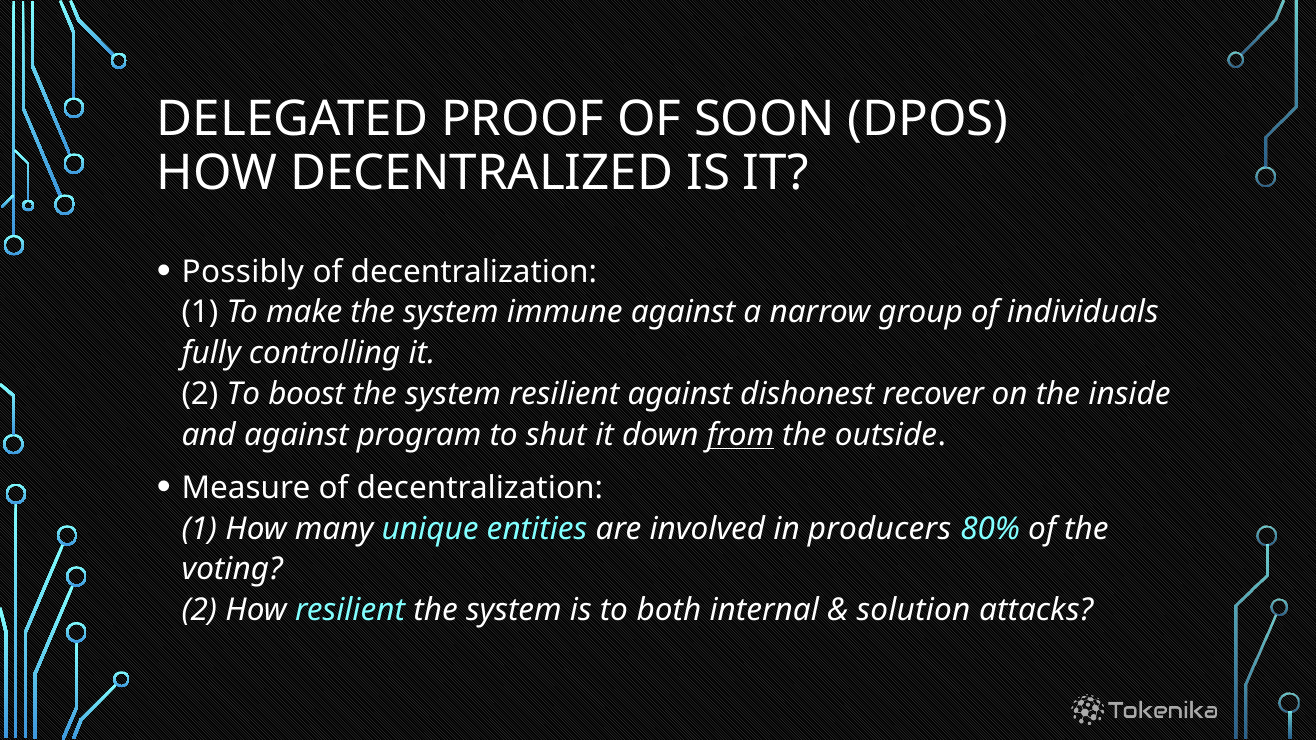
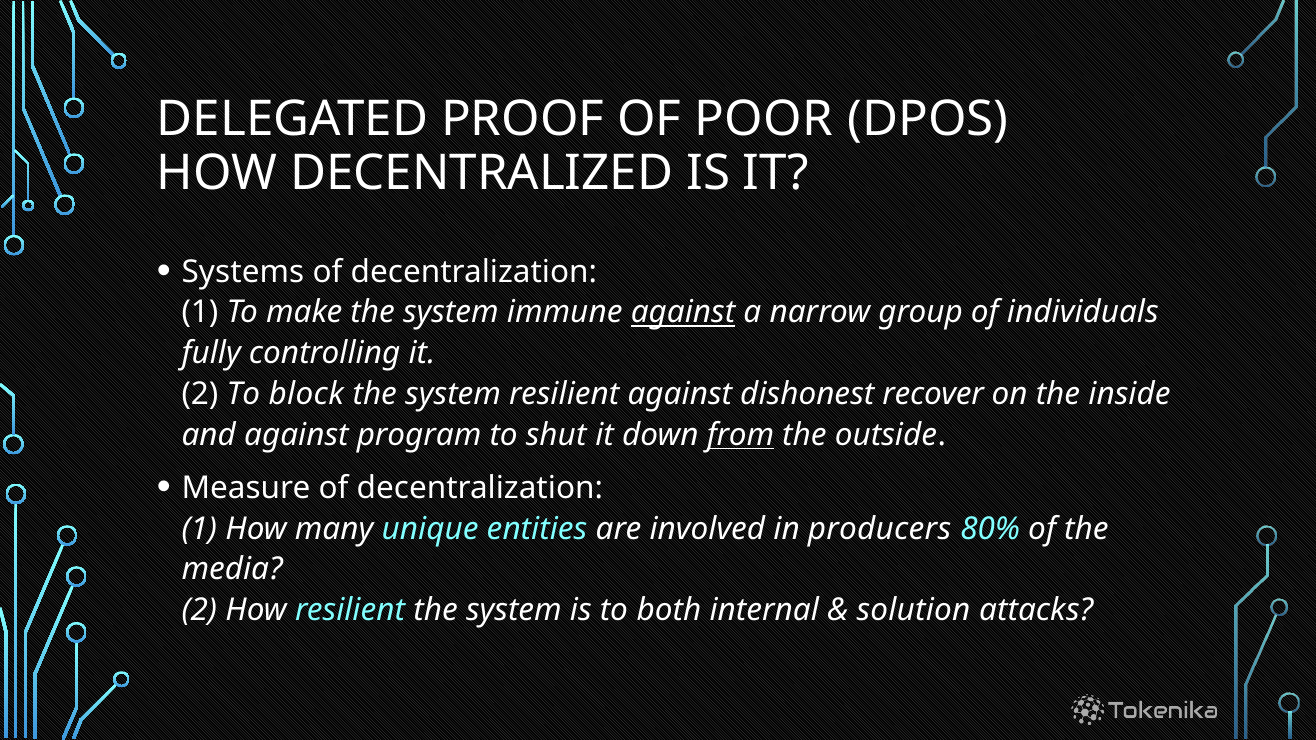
SOON: SOON -> POOR
Possibly: Possibly -> Systems
against at (683, 313) underline: none -> present
boost: boost -> block
voting: voting -> media
